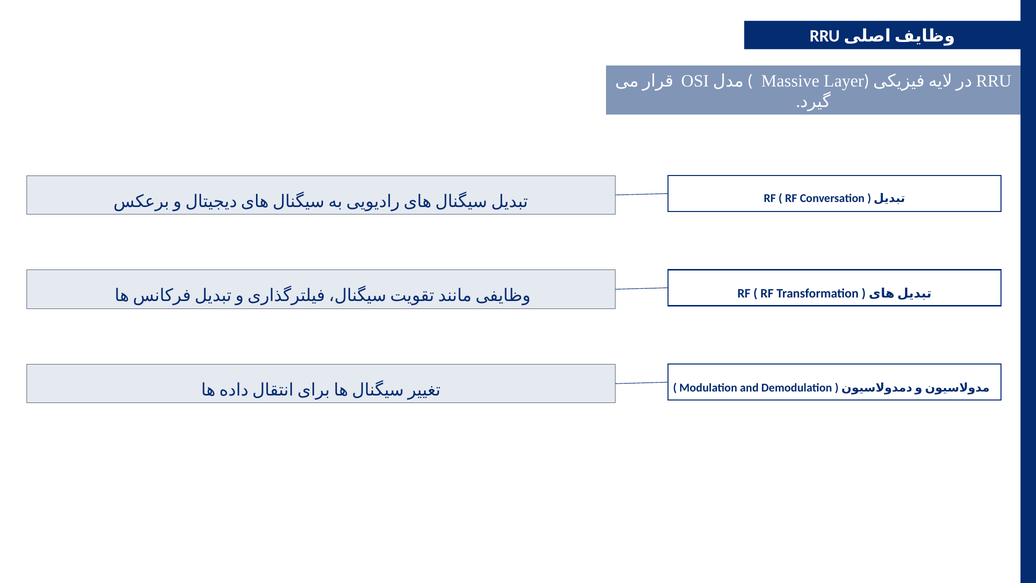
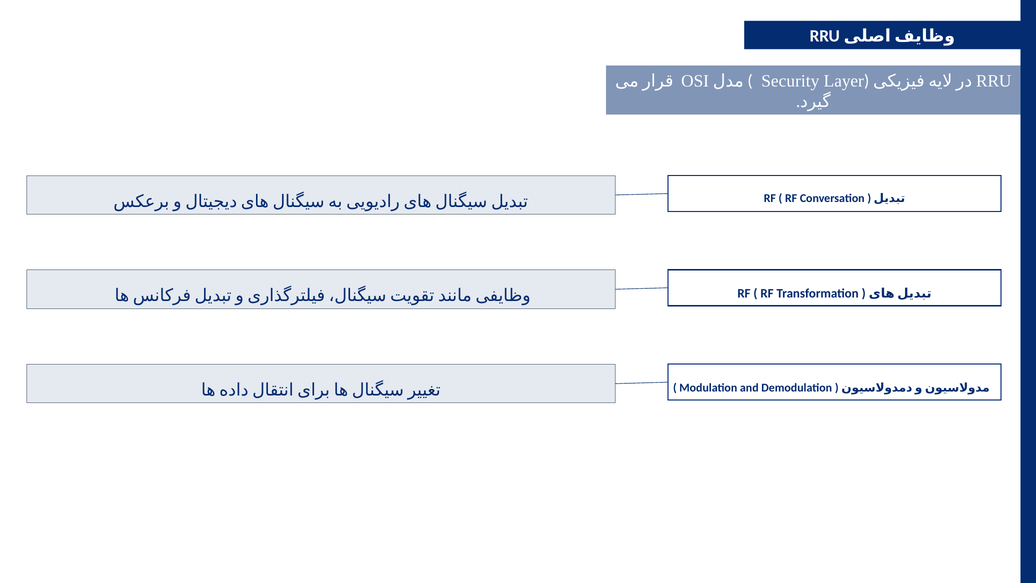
Massive: Massive -> Security
